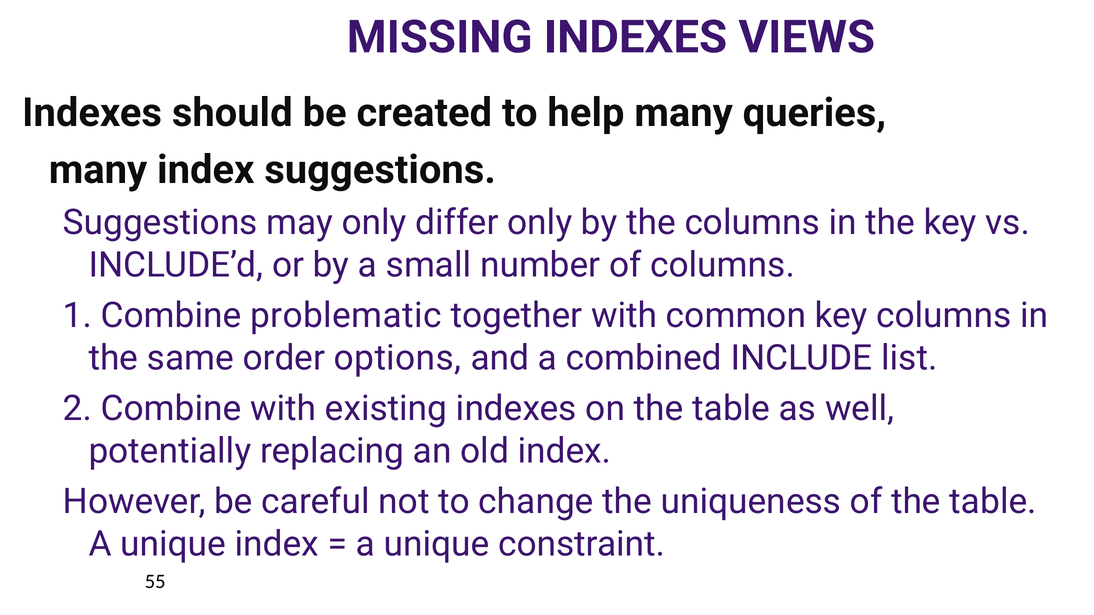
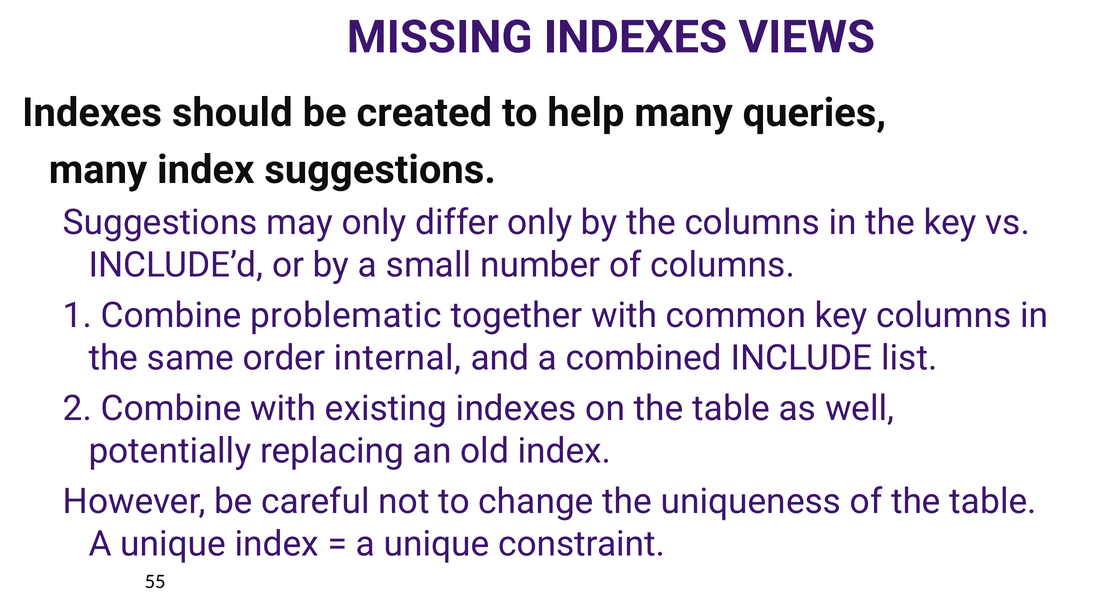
options: options -> internal
